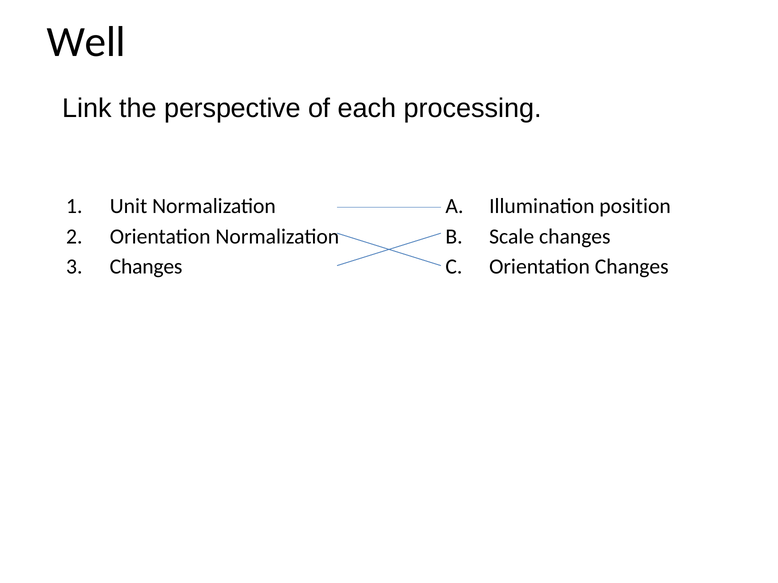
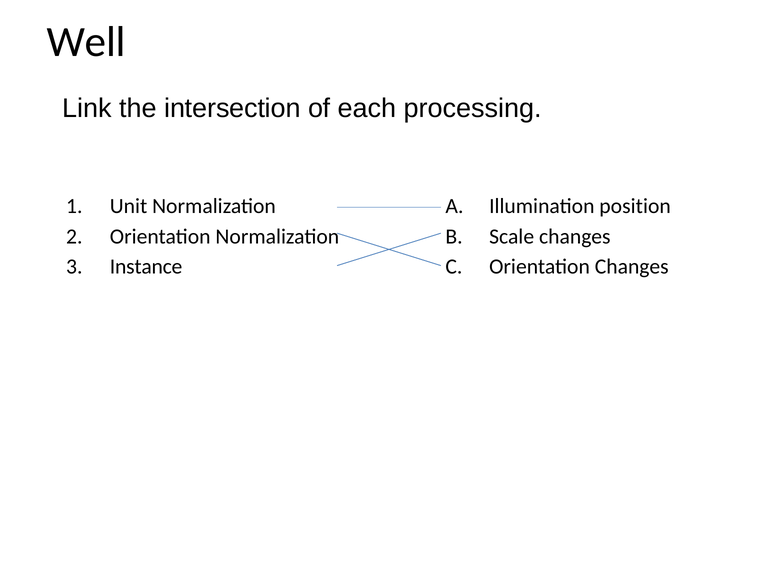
perspective: perspective -> intersection
Changes at (146, 267): Changes -> Instance
